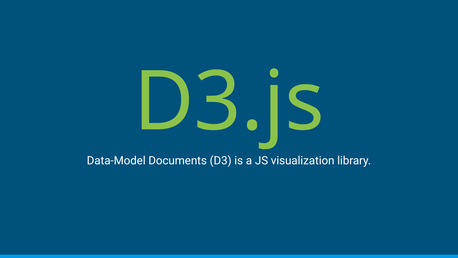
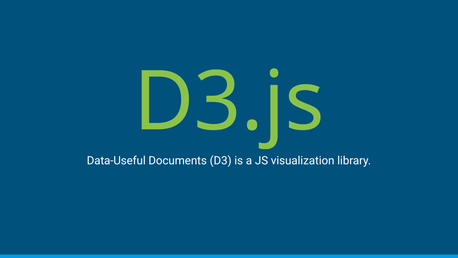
Data-Model: Data-Model -> Data-Useful
